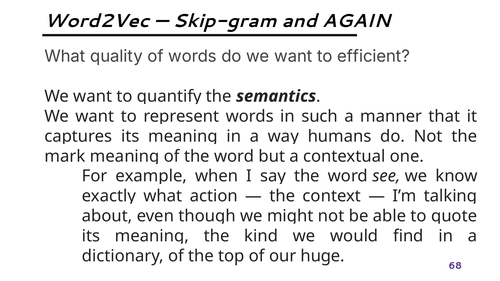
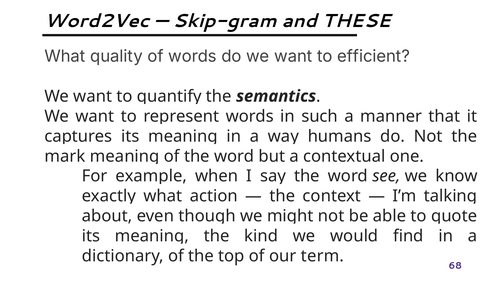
AGAIN: AGAIN -> THESE
huge: huge -> term
